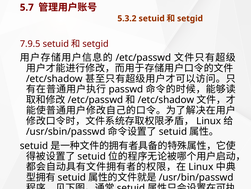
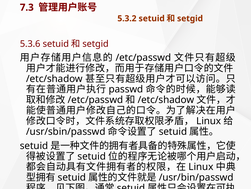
5.7: 5.7 -> 7.3
7.9.5: 7.9.5 -> 5.3.6
